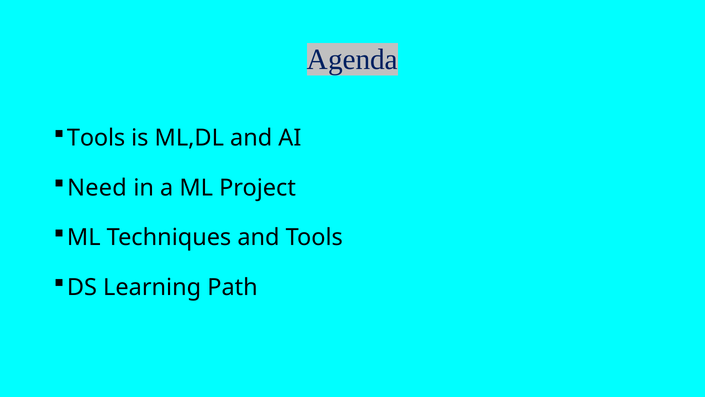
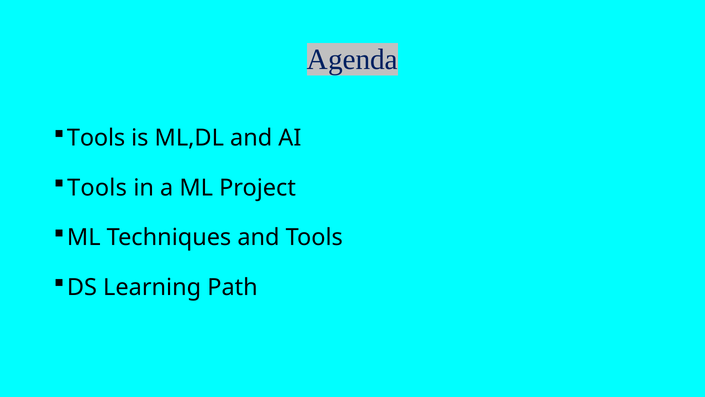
Need at (97, 188): Need -> Tools
